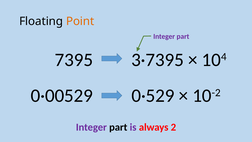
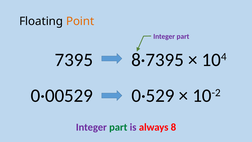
3·7395: 3·7395 -> 8·7395
part at (118, 127) colour: black -> green
2: 2 -> 8
